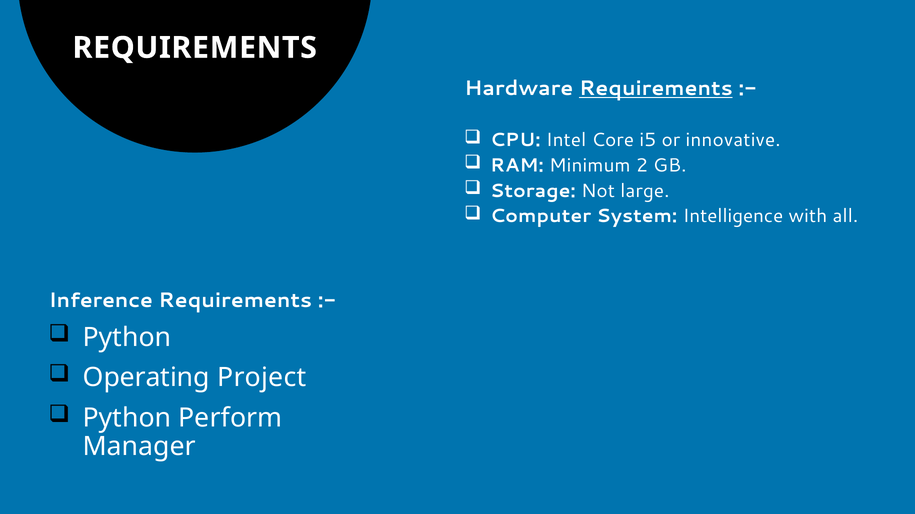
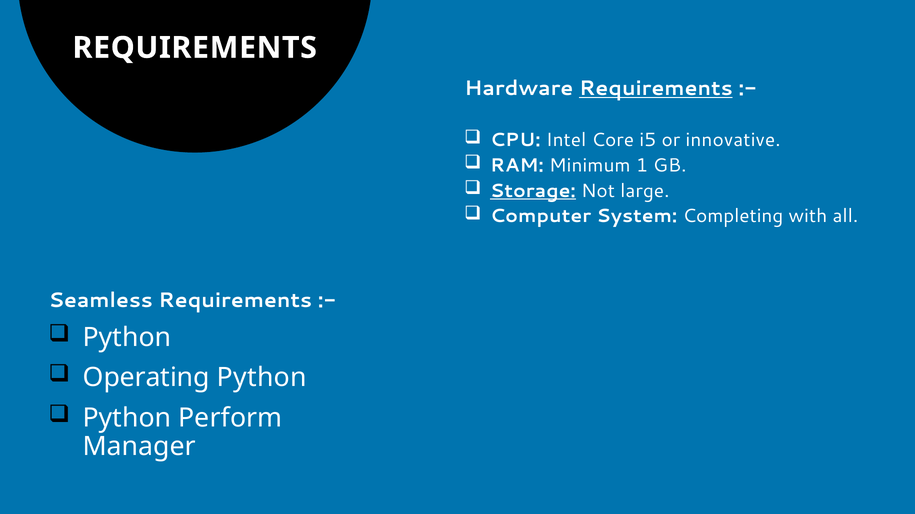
2: 2 -> 1
Storage underline: none -> present
Intelligence: Intelligence -> Completing
Inference: Inference -> Seamless
Operating Project: Project -> Python
